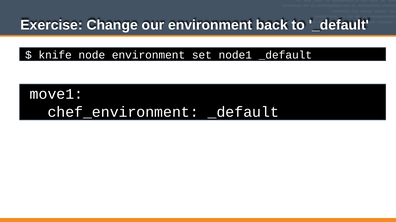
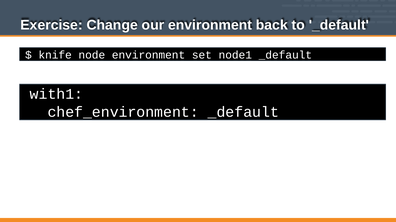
move1: move1 -> with1
